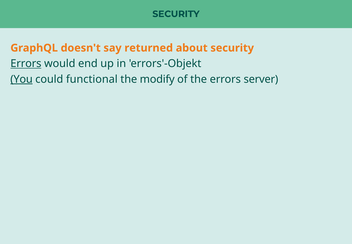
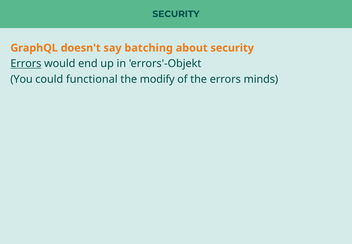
returned: returned -> batching
You underline: present -> none
server: server -> minds
